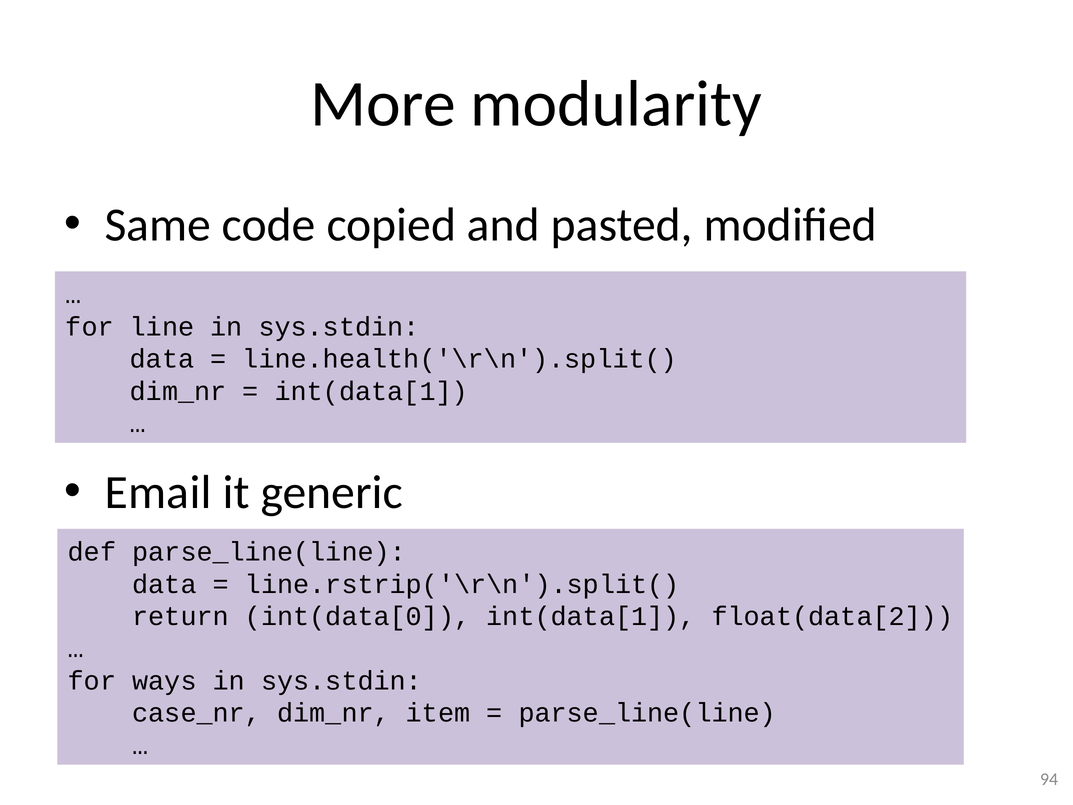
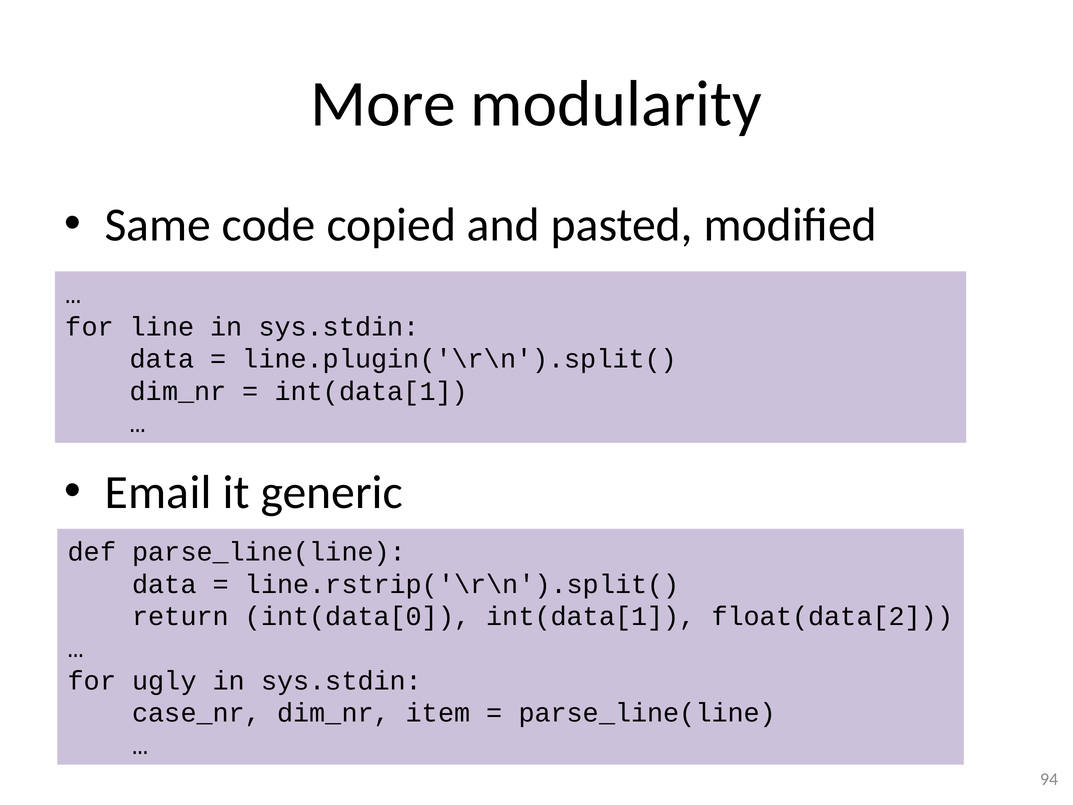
line.health('\r\n').split(: line.health('\r\n').split( -> line.plugin('\r\n').split(
ways: ways -> ugly
